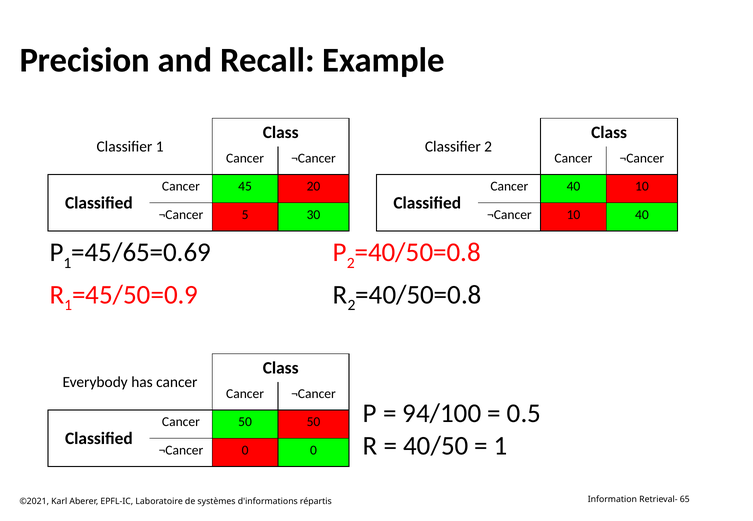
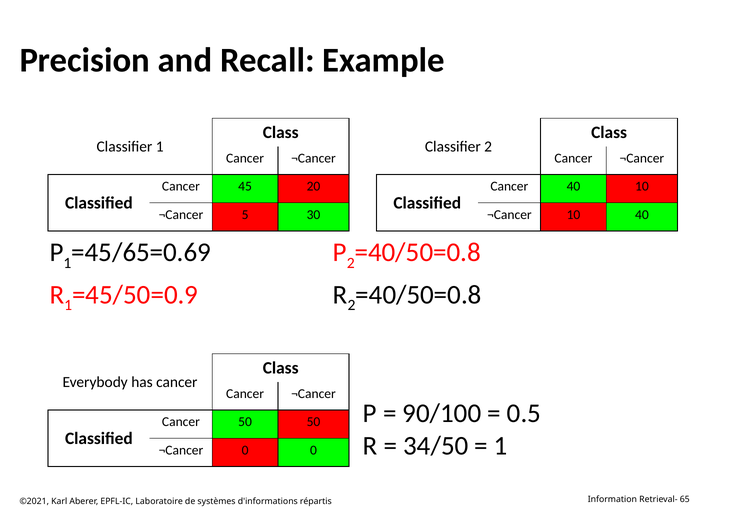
94/100: 94/100 -> 90/100
40/50: 40/50 -> 34/50
